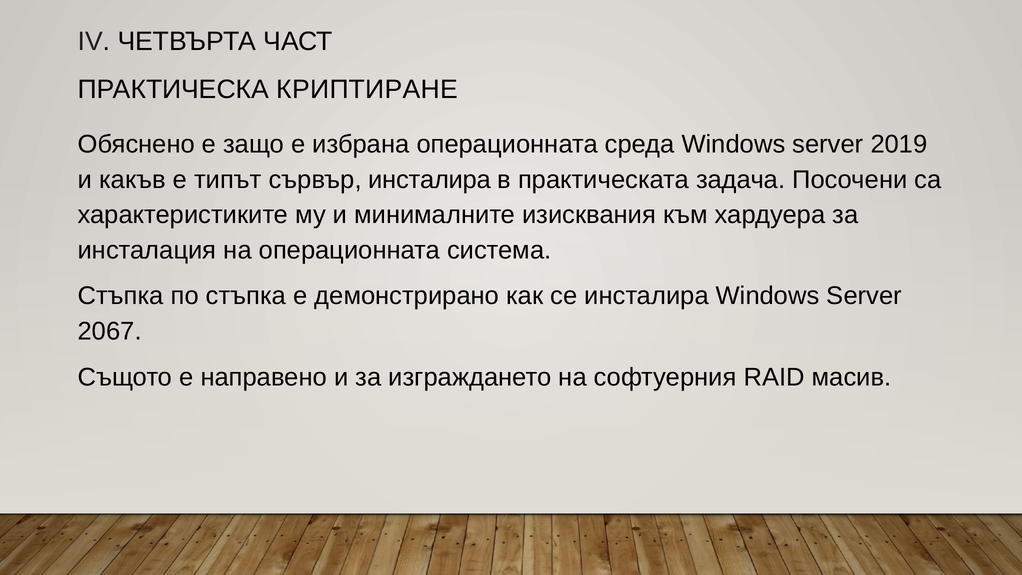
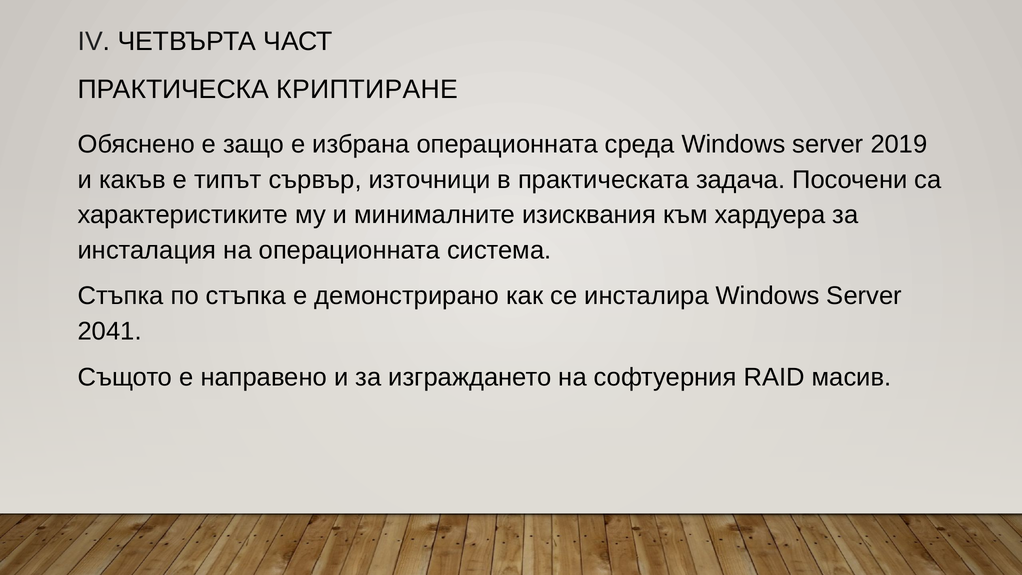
сървър инсталира: инсталира -> източници
2067: 2067 -> 2041
